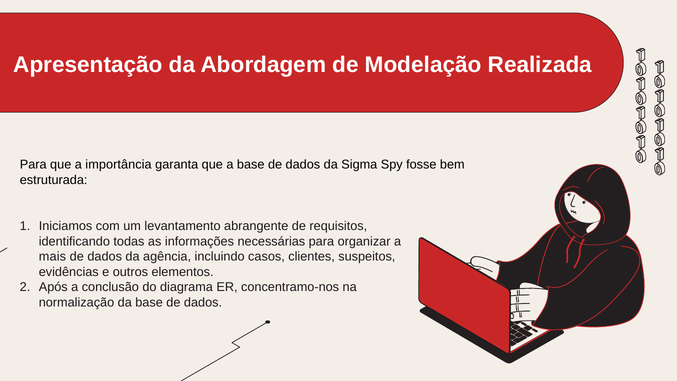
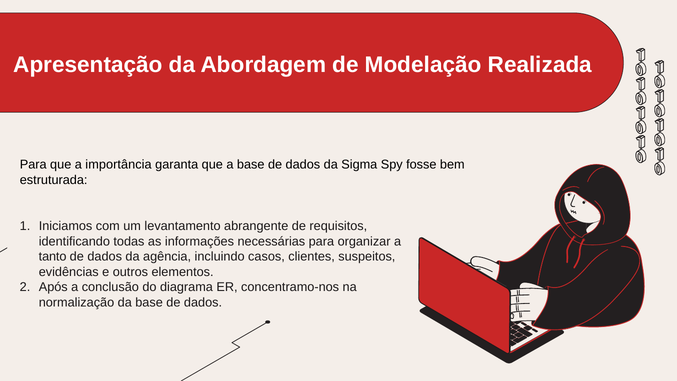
mais: mais -> tanto
